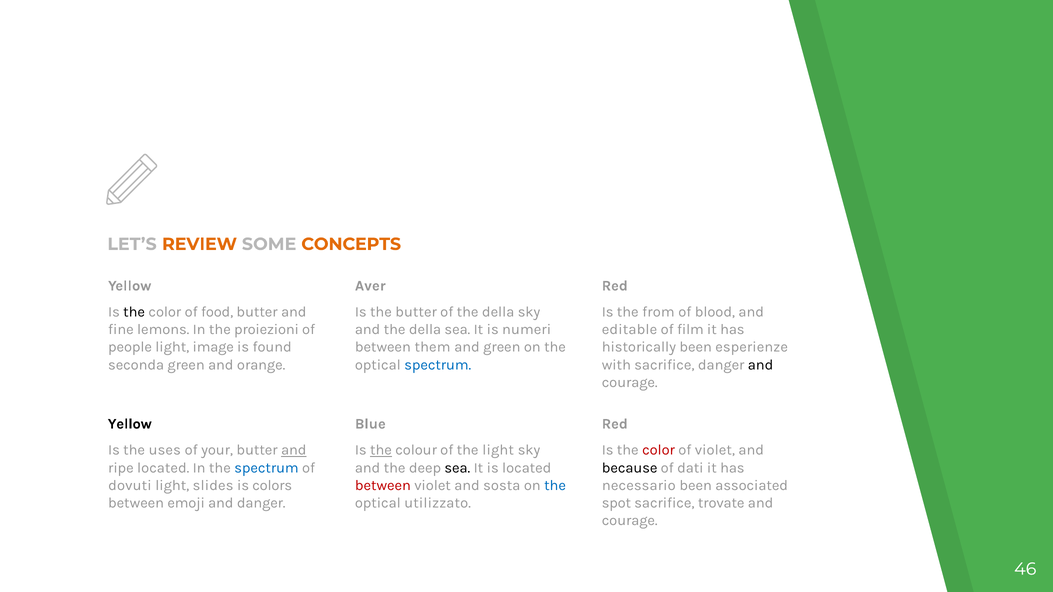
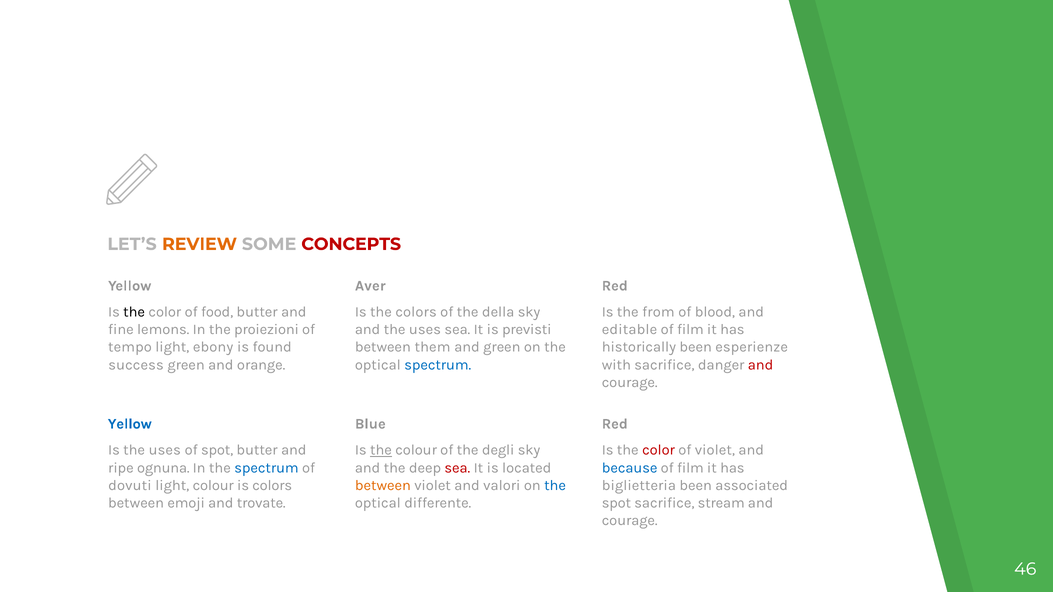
CONCEPTS colour: orange -> red
the butter: butter -> colors
and the della: della -> uses
numeri: numeri -> previsti
people: people -> tempo
image: image -> ebony
seconda: seconda -> success
and at (761, 365) colour: black -> red
Yellow at (130, 424) colour: black -> blue
of your: your -> spot
and at (294, 450) underline: present -> none
the light: light -> degli
ripe located: located -> ognuna
sea at (457, 468) colour: black -> red
because colour: black -> blue
dati at (690, 468): dati -> film
light slides: slides -> colour
between at (383, 486) colour: red -> orange
sosta: sosta -> valori
necessario: necessario -> biglietteria
and danger: danger -> trovate
utilizzato: utilizzato -> differente
trovate: trovate -> stream
